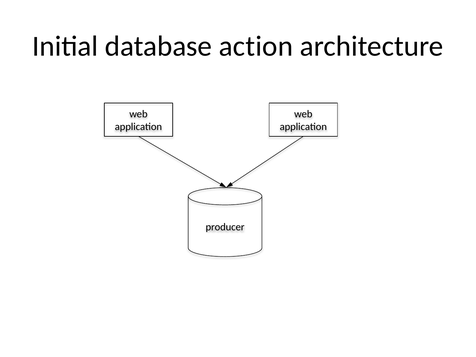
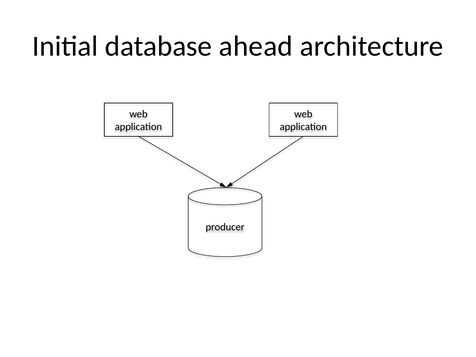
action: action -> ahead
